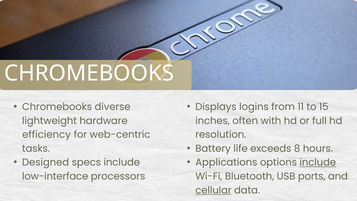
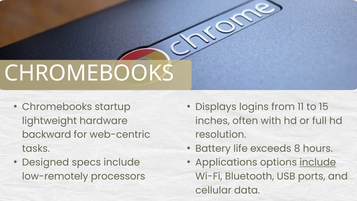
diverse: diverse -> startup
efficiency: efficiency -> backward
low-interface: low-interface -> low-remotely
cellular underline: present -> none
